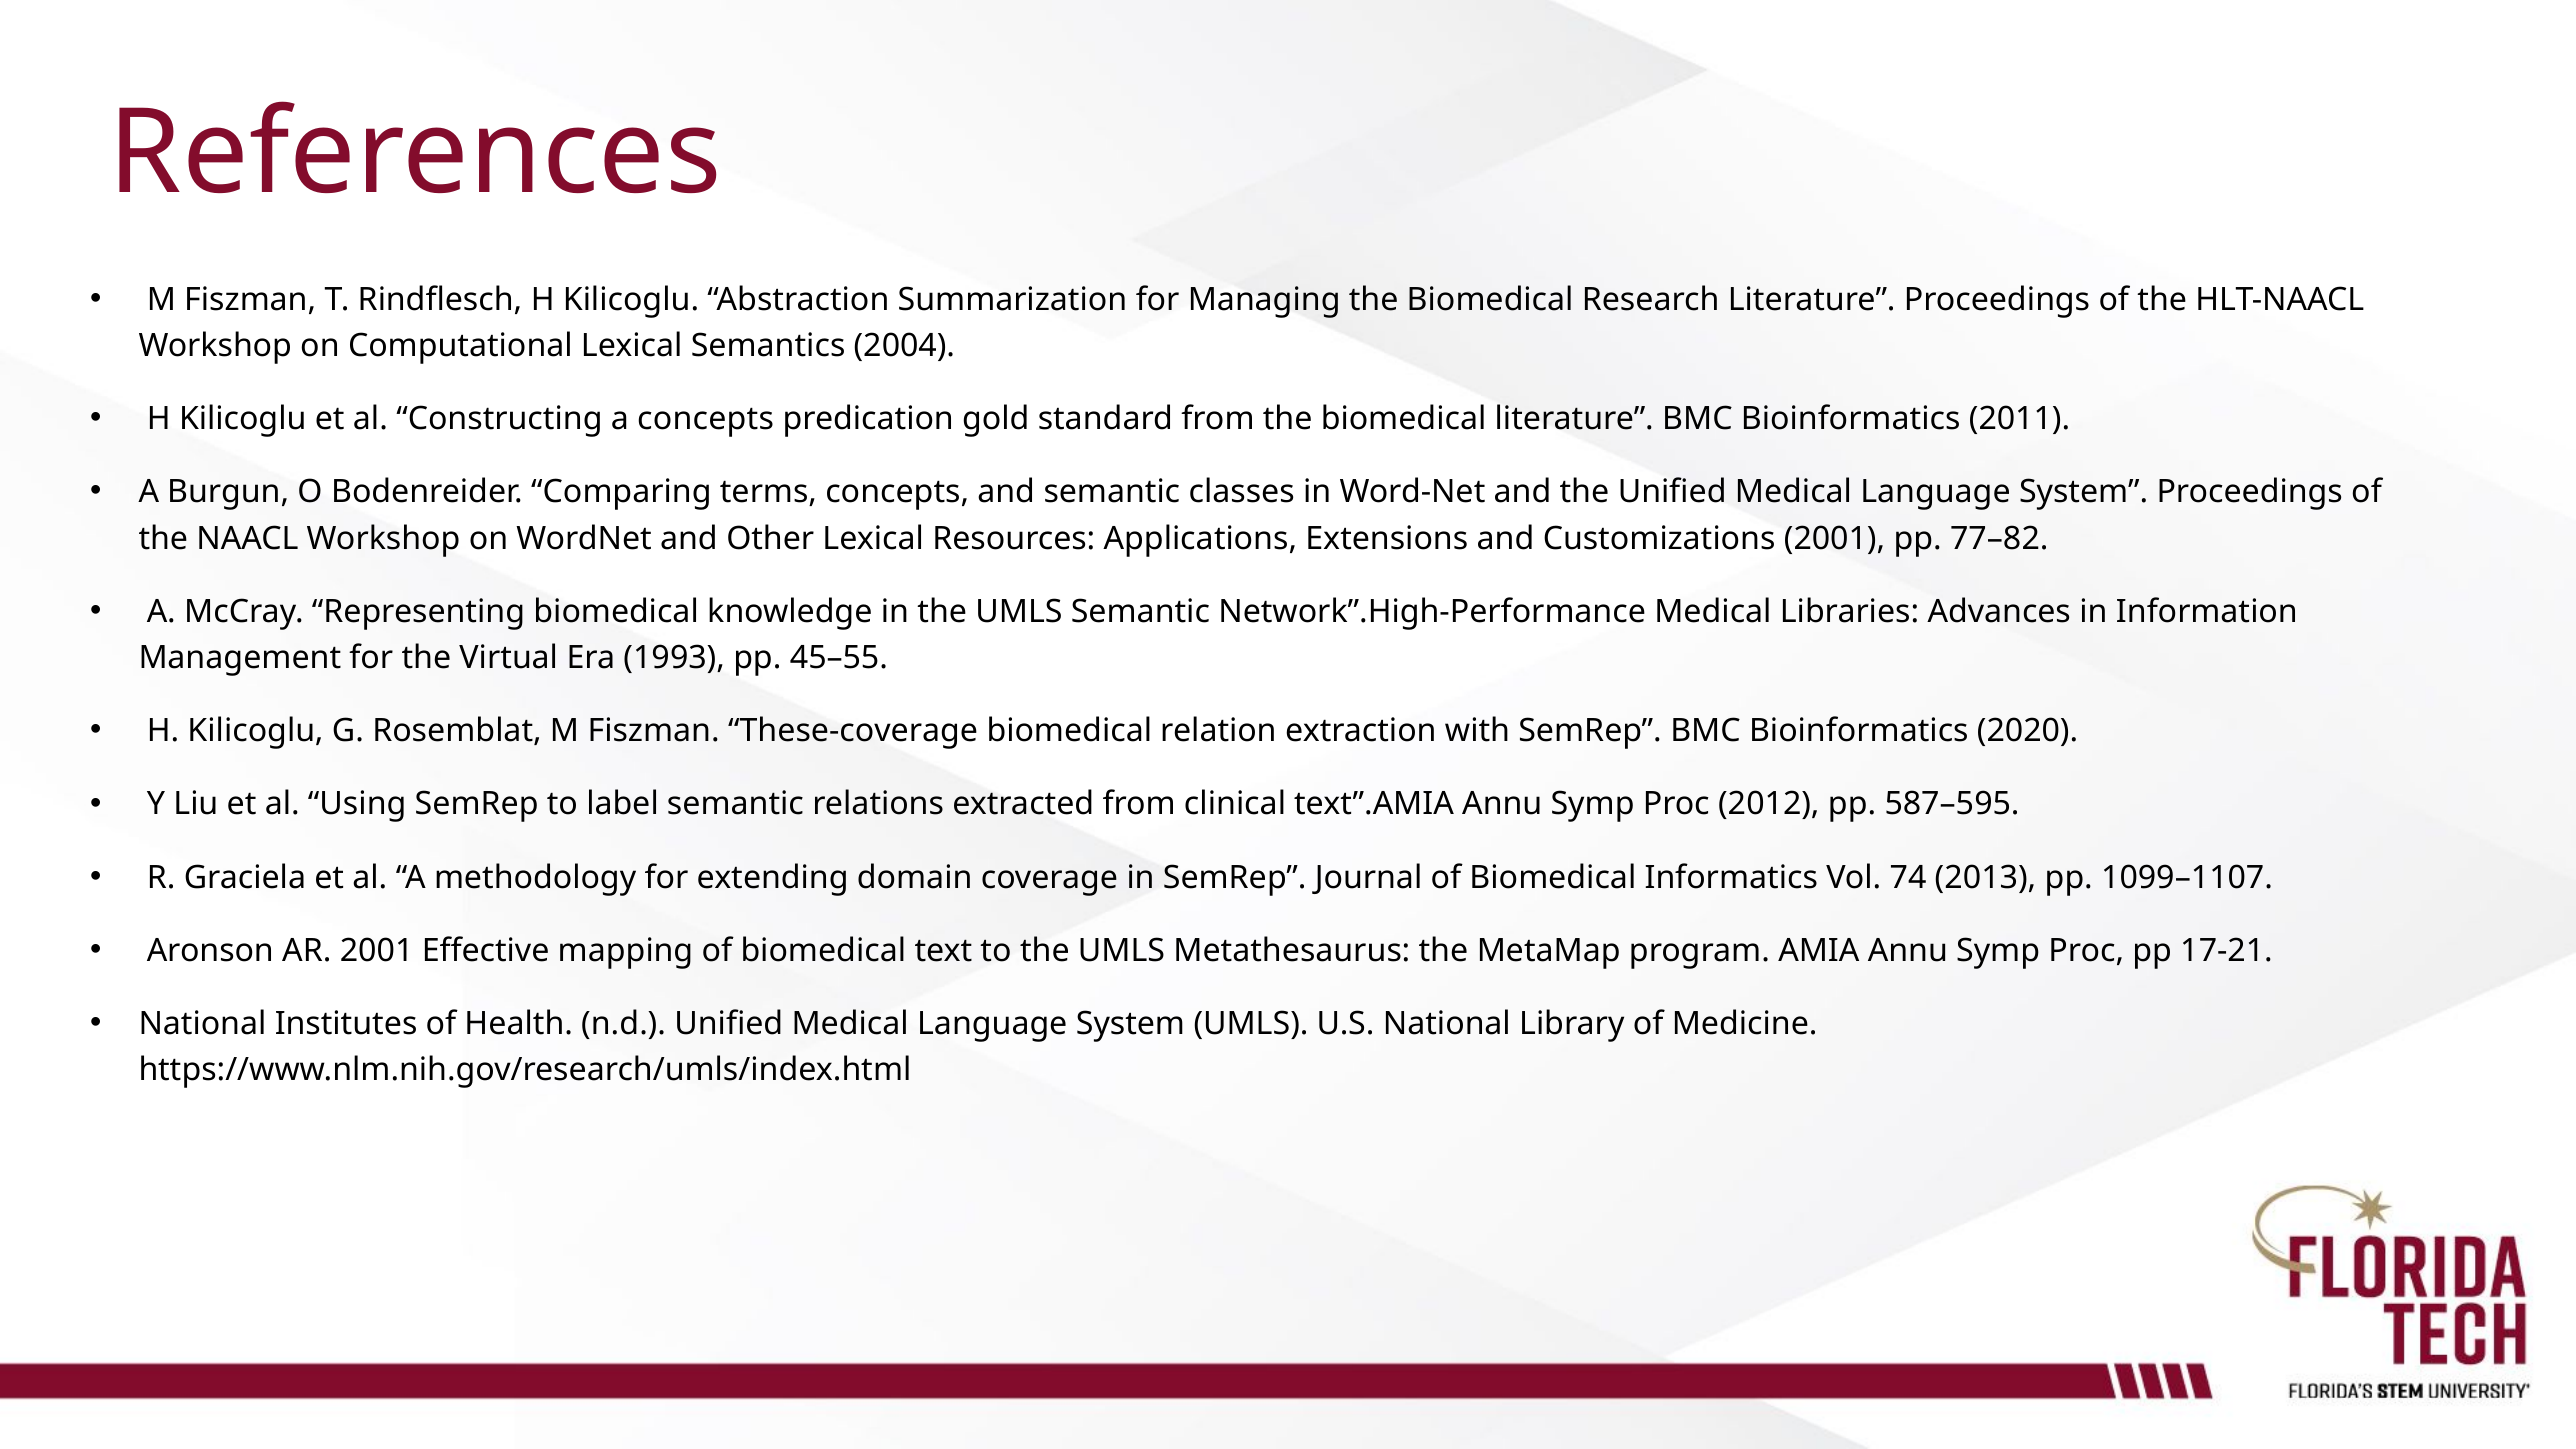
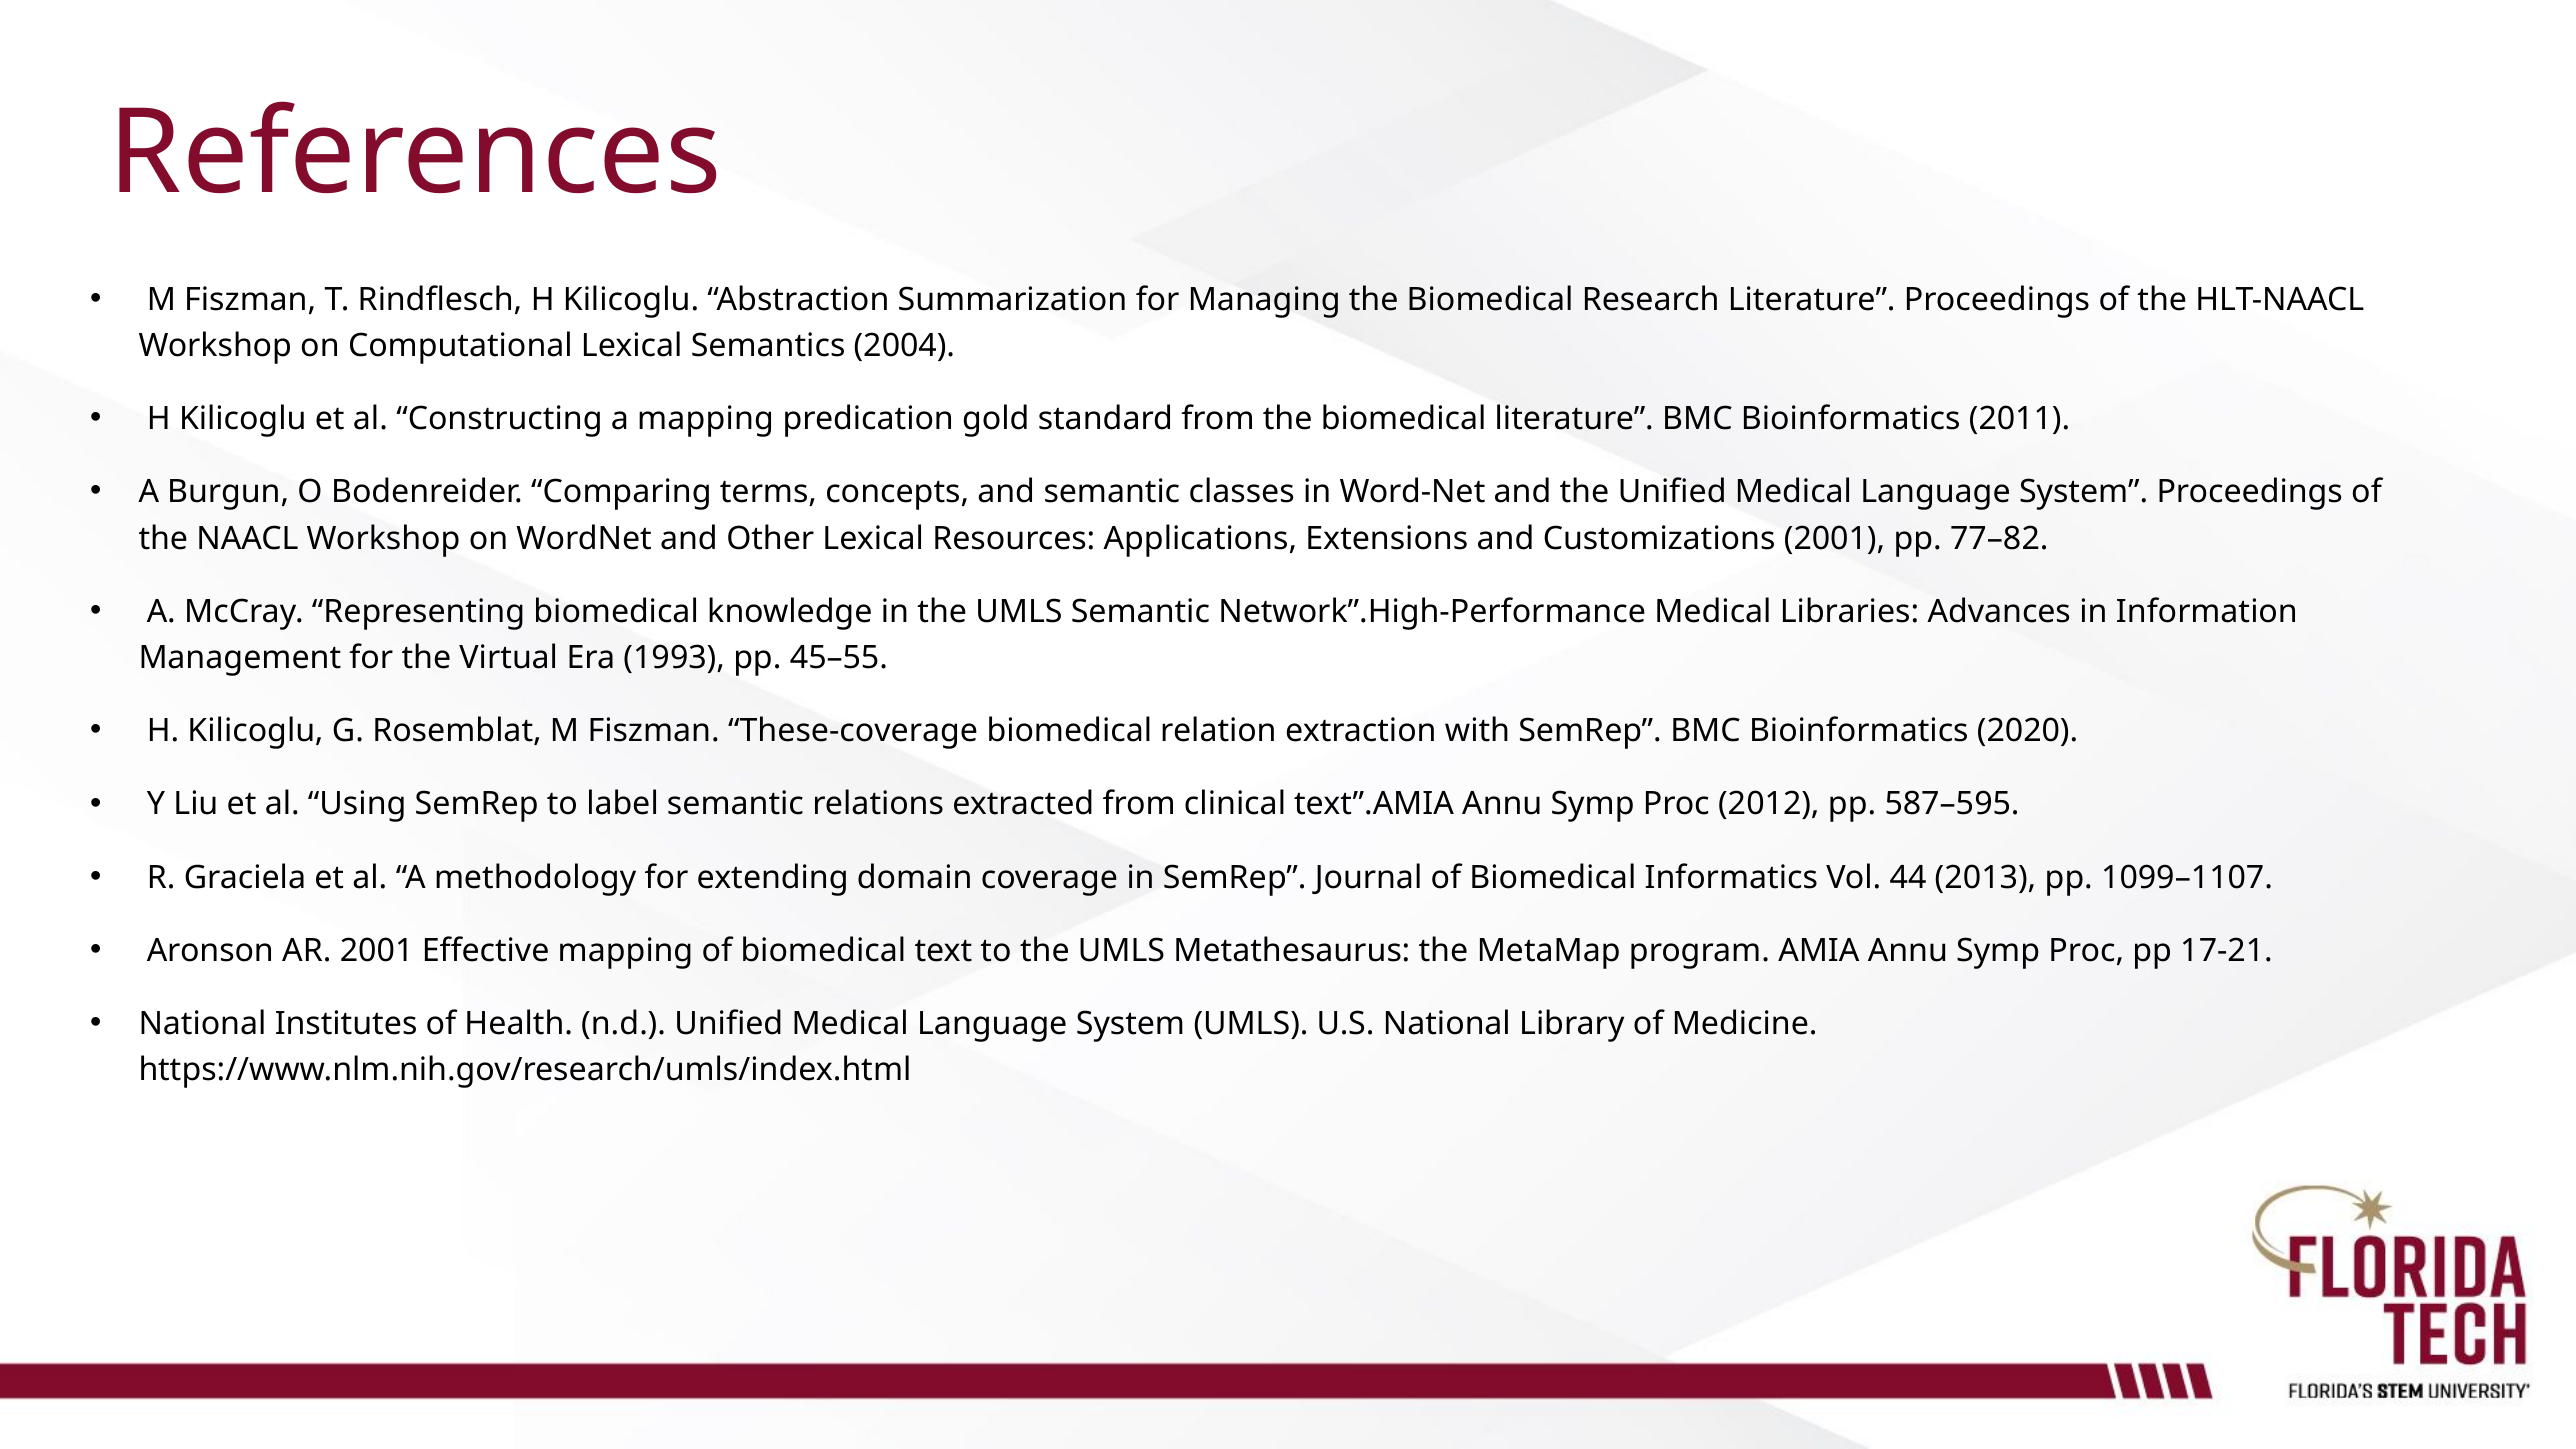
a concepts: concepts -> mapping
74: 74 -> 44
